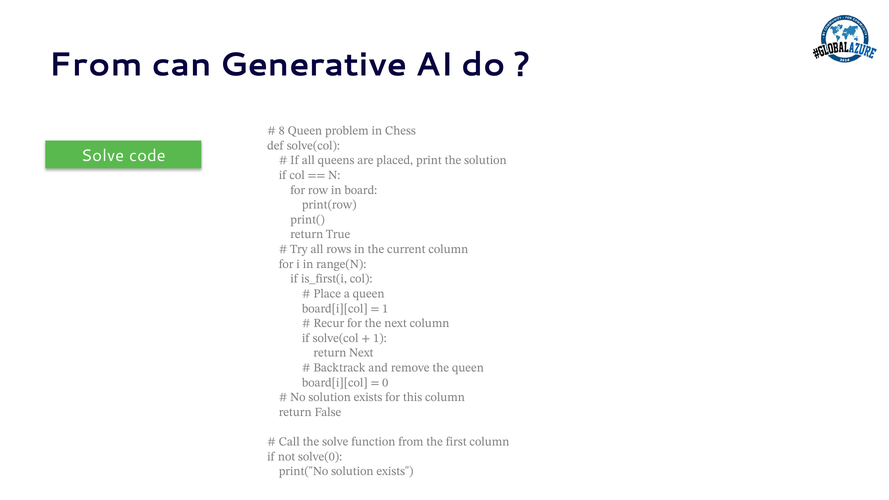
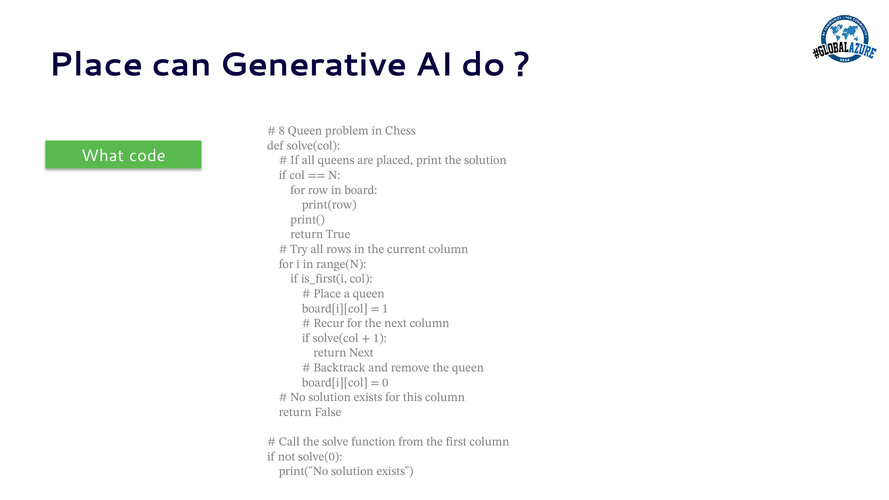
From at (96, 65): From -> Place
Solve at (103, 156): Solve -> What
